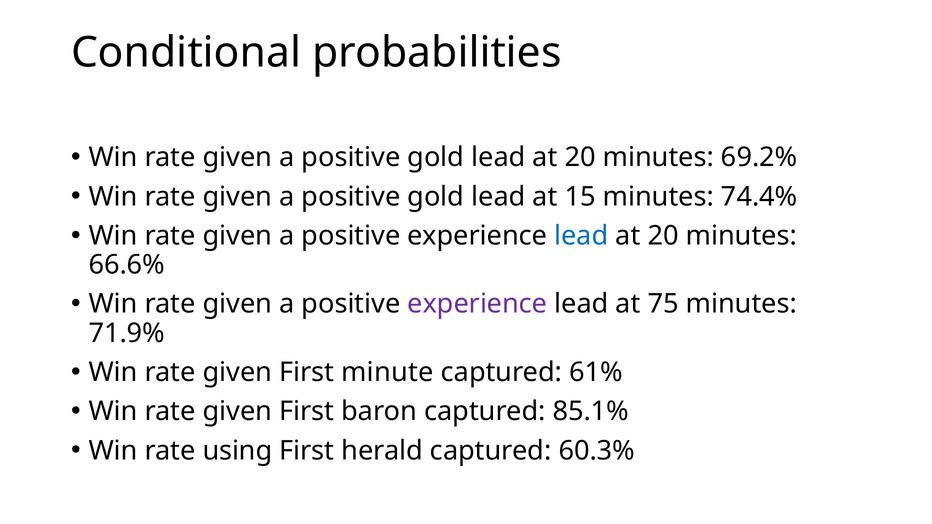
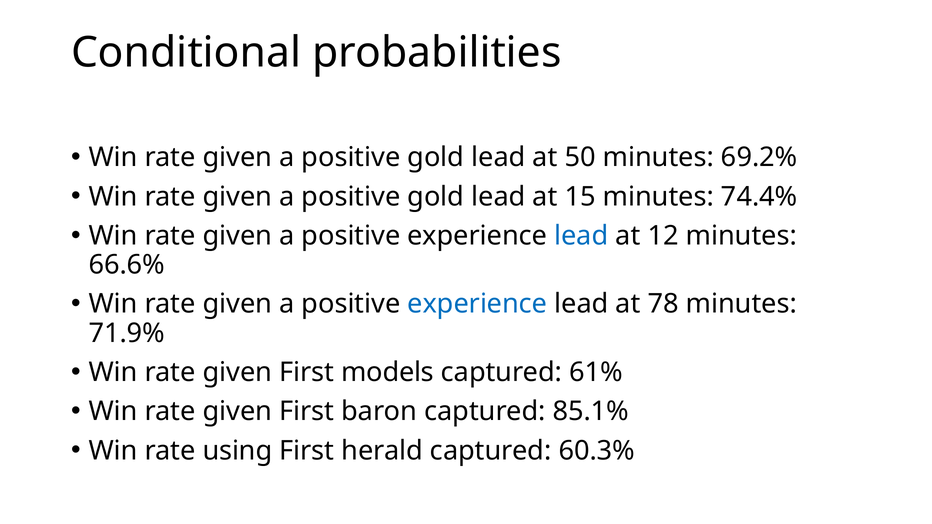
gold lead at 20: 20 -> 50
20 at (663, 236): 20 -> 12
experience at (477, 304) colour: purple -> blue
75: 75 -> 78
minute: minute -> models
